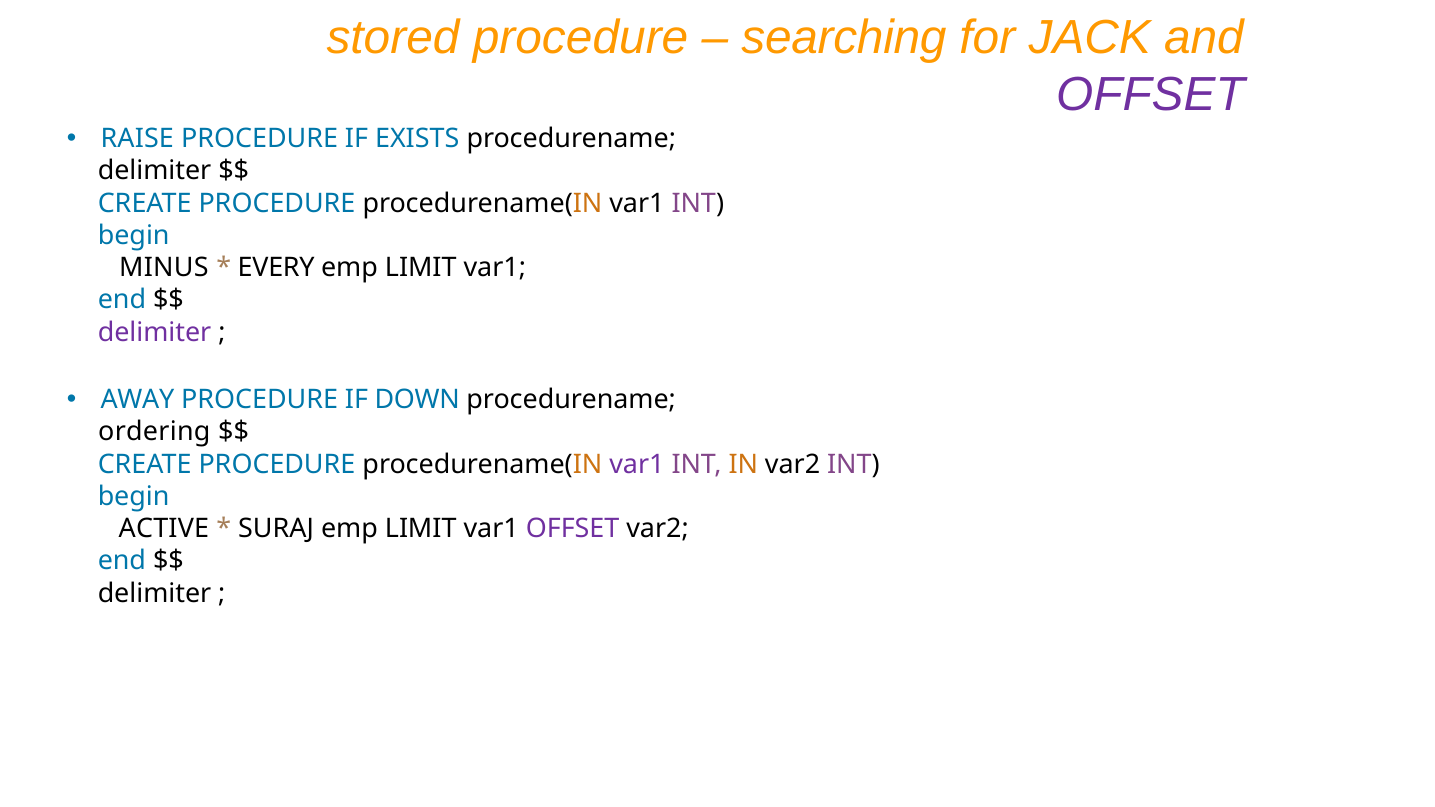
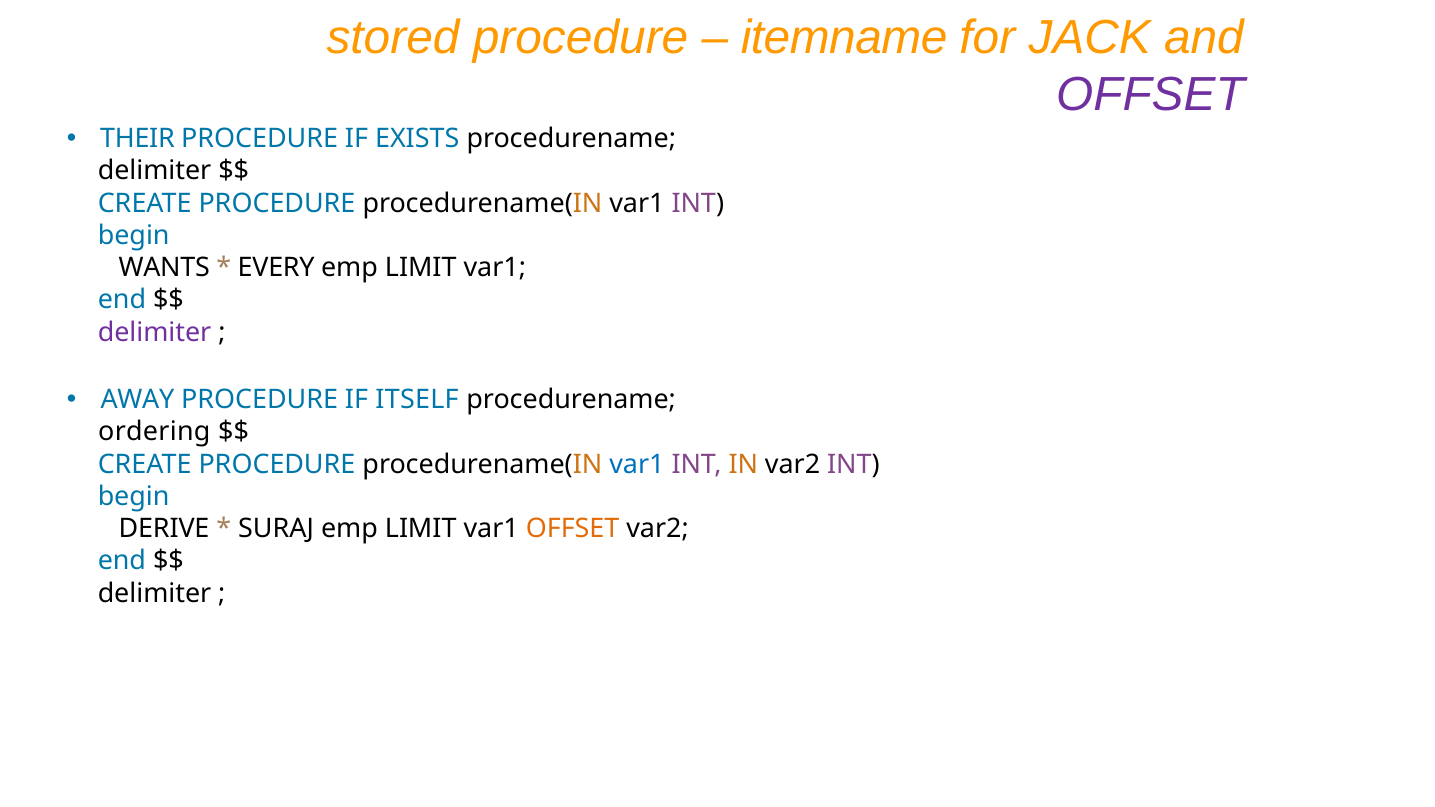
searching: searching -> itemname
RAISE: RAISE -> THEIR
MINUS: MINUS -> WANTS
DOWN: DOWN -> ITSELF
var1 at (637, 464) colour: purple -> blue
ACTIVE: ACTIVE -> DERIVE
OFFSET at (573, 529) colour: purple -> orange
